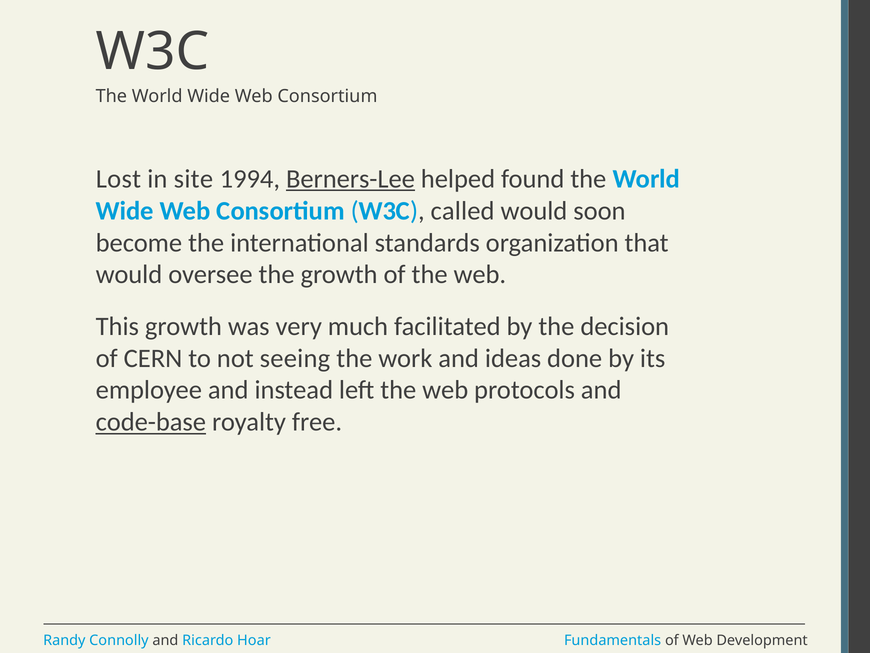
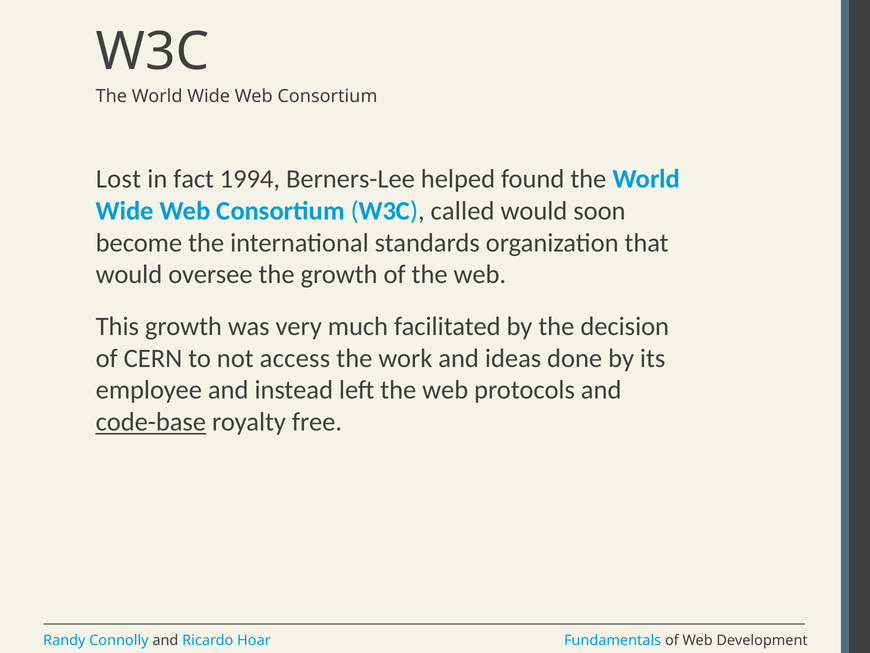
site: site -> fact
Berners-Lee underline: present -> none
seeing: seeing -> access
